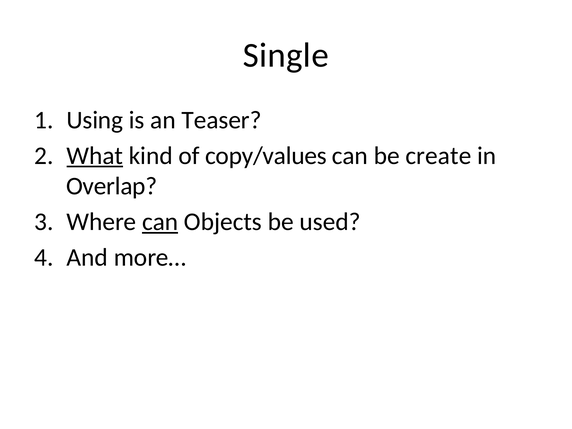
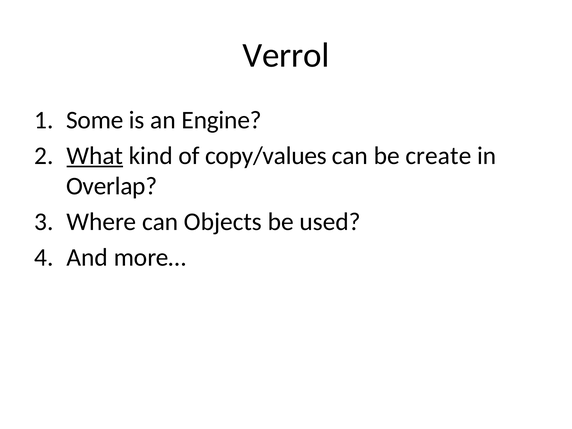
Single: Single -> Verrol
Using: Using -> Some
Teaser: Teaser -> Engine
can at (160, 222) underline: present -> none
